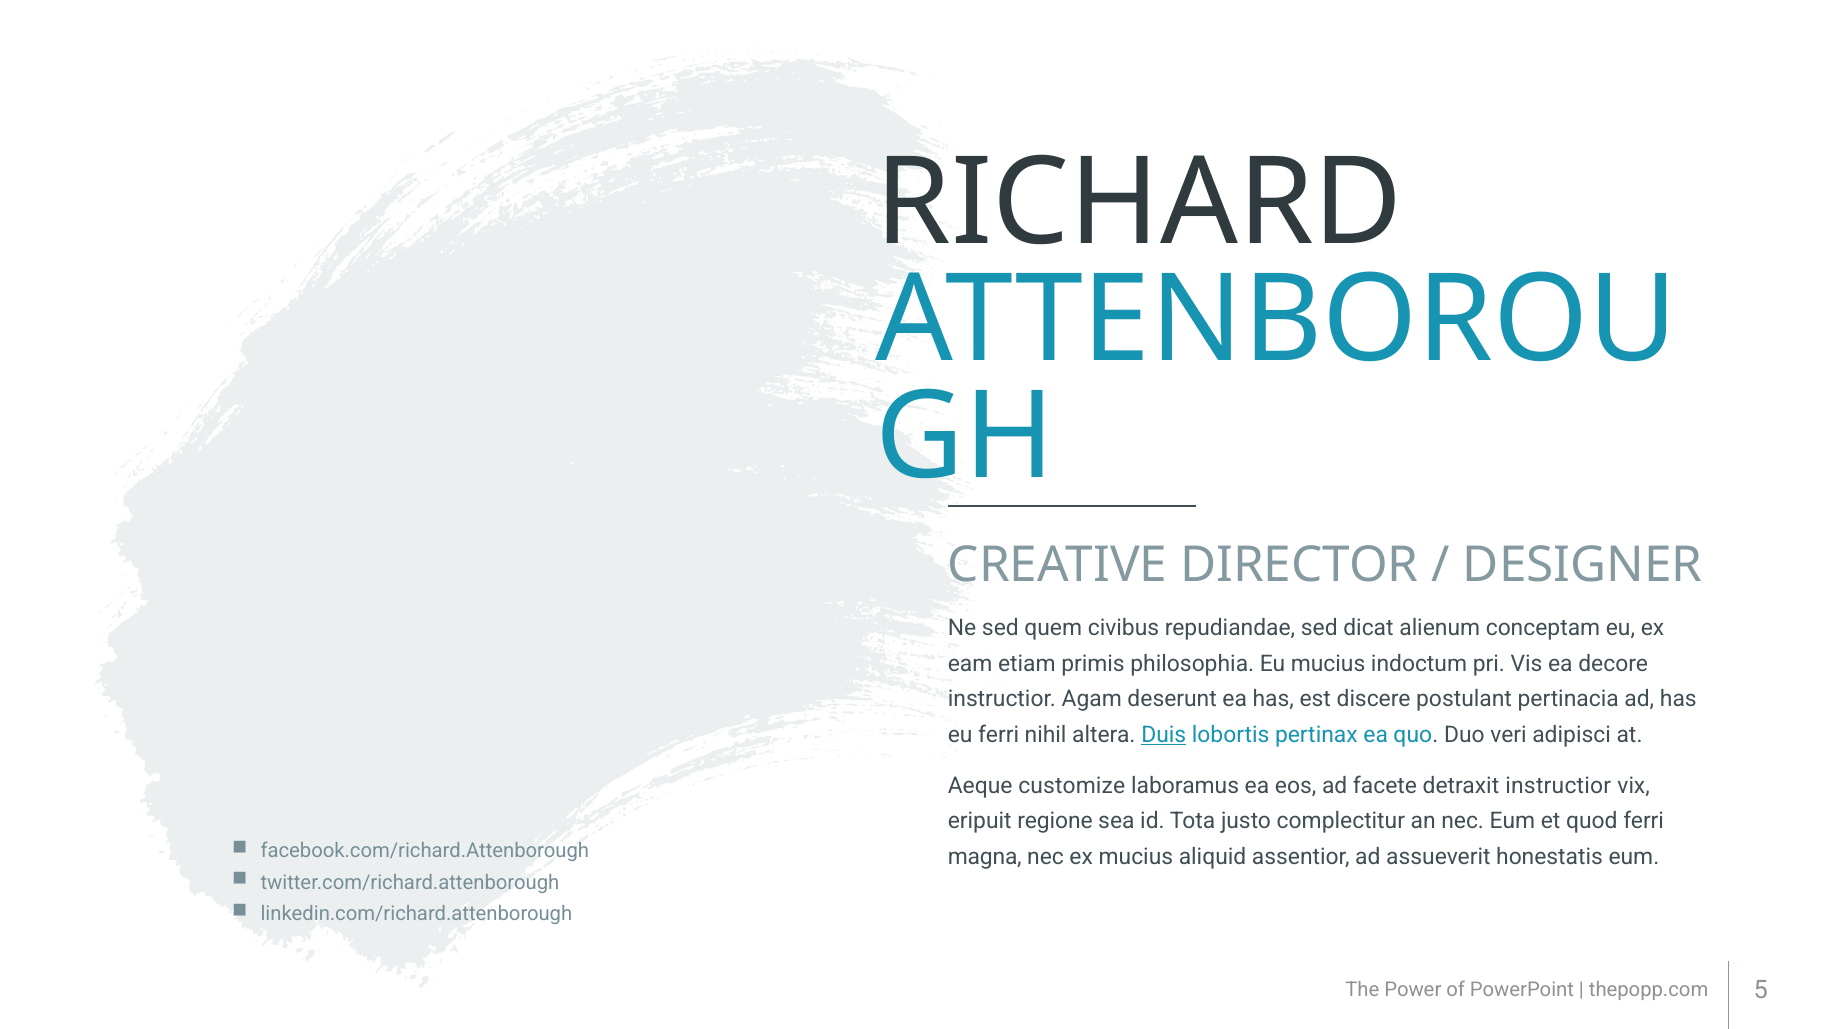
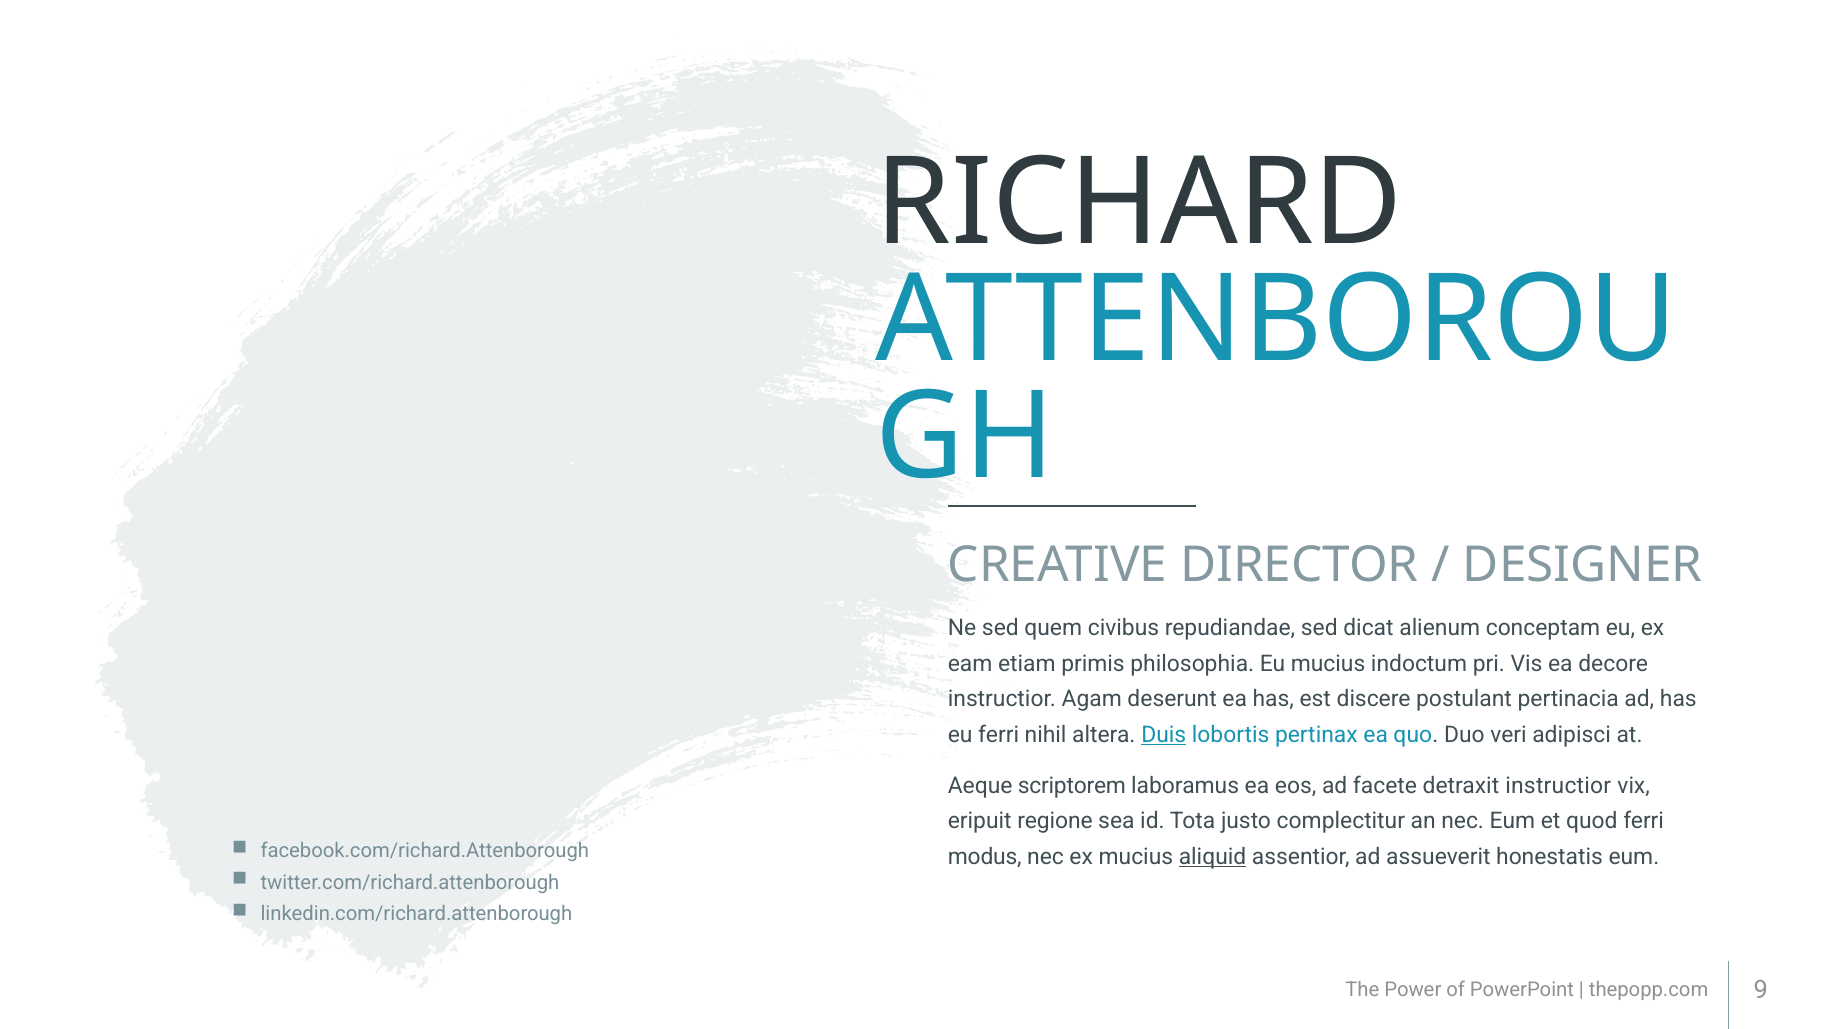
customize: customize -> scriptorem
magna: magna -> modus
aliquid underline: none -> present
5: 5 -> 9
